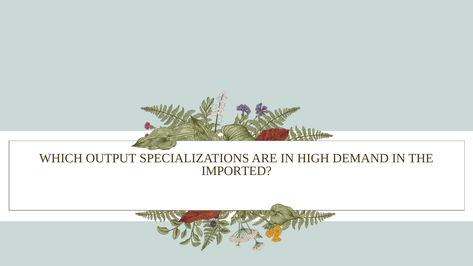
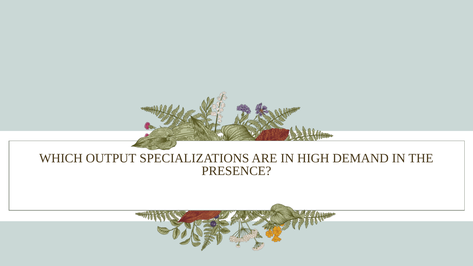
IMPORTED: IMPORTED -> PRESENCE
